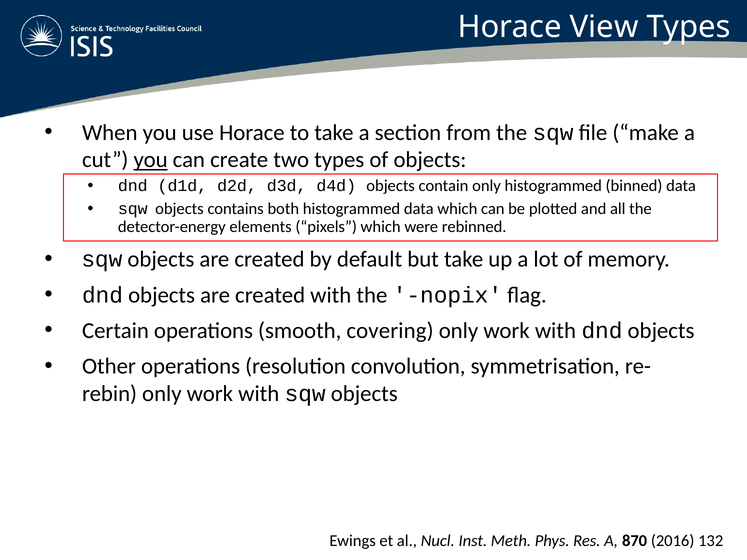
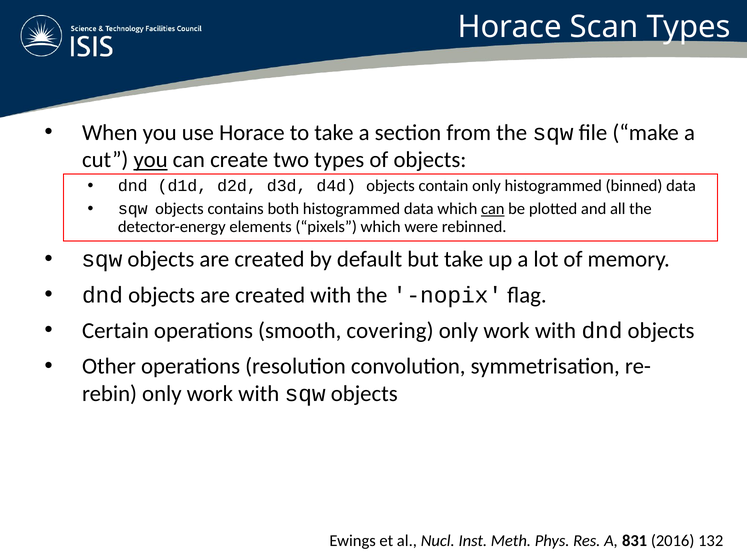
View: View -> Scan
can at (493, 209) underline: none -> present
870: 870 -> 831
